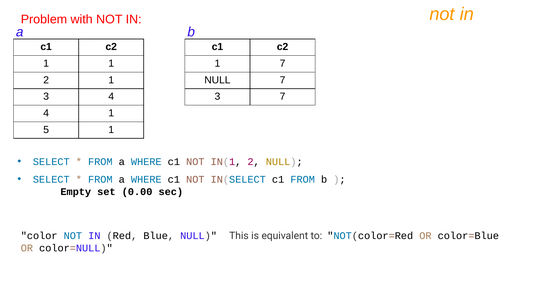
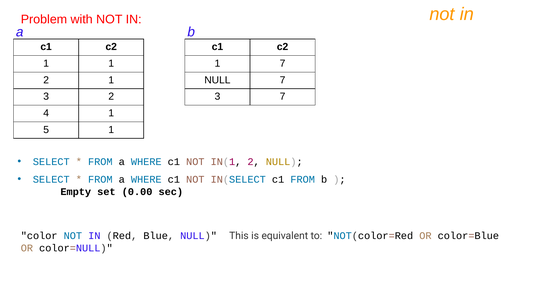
3 4: 4 -> 2
